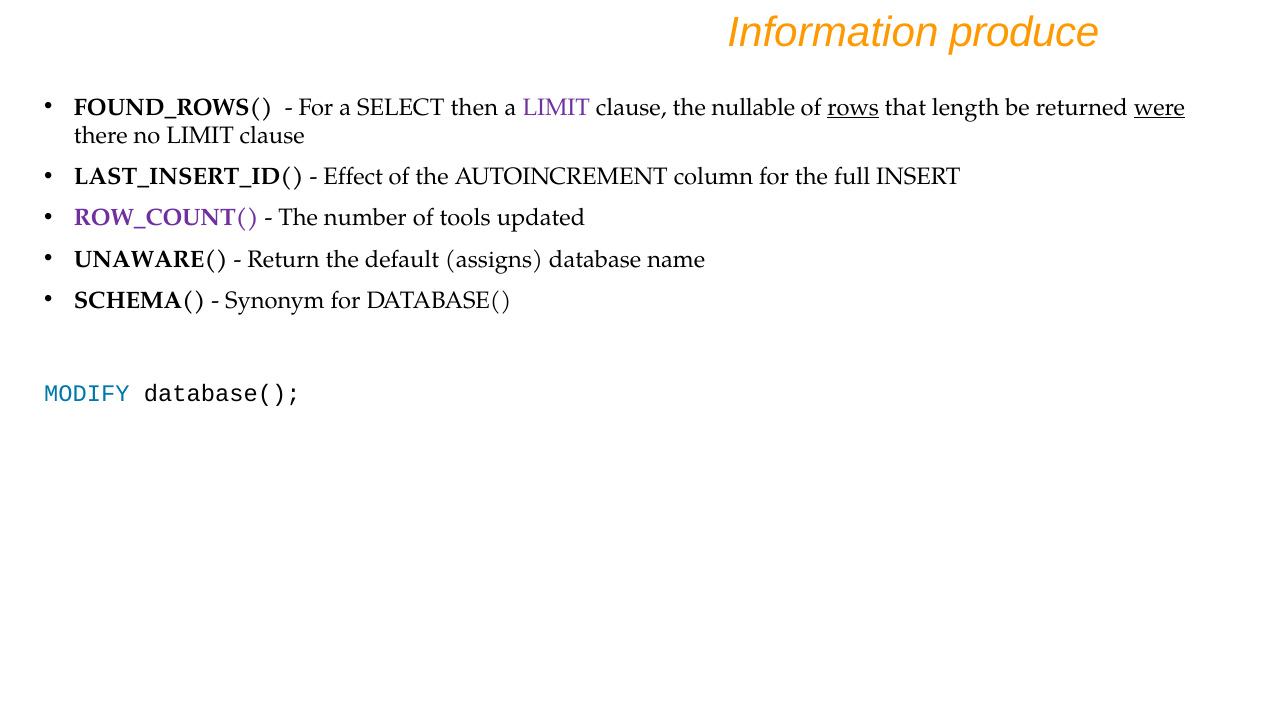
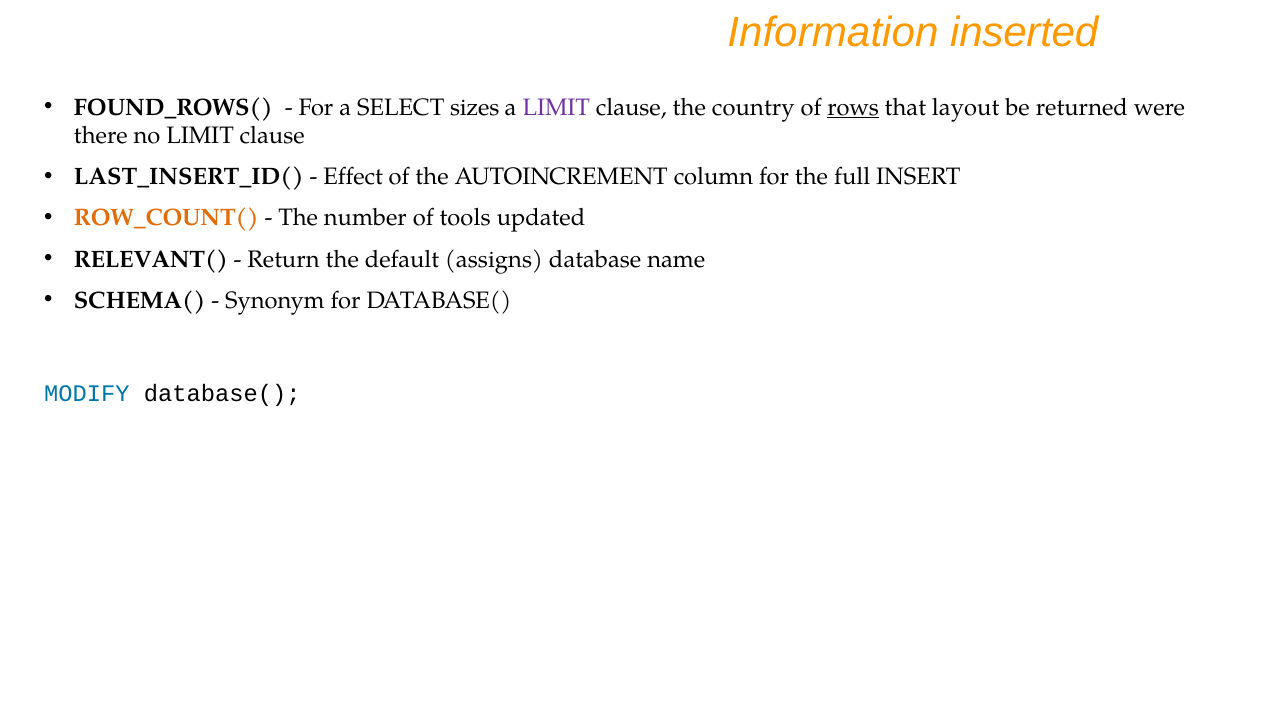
produce: produce -> inserted
then: then -> sizes
nullable: nullable -> country
length: length -> layout
were underline: present -> none
ROW_COUNT( colour: purple -> orange
UNAWARE(: UNAWARE( -> RELEVANT(
